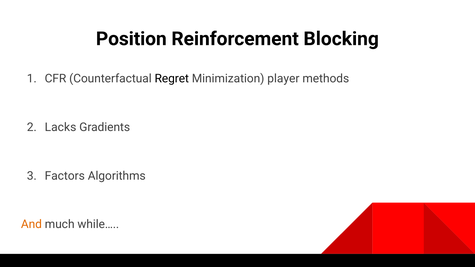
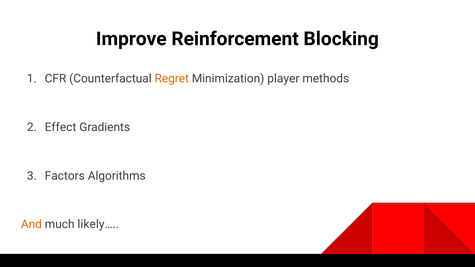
Position: Position -> Improve
Regret colour: black -> orange
Lacks: Lacks -> Effect
while…: while… -> likely…
